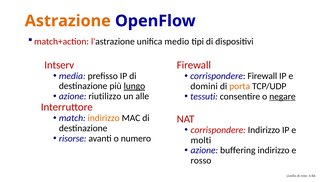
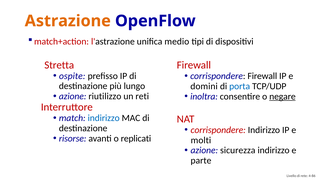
Intserv: Intserv -> Stretta
media: media -> ospite
lungo underline: present -> none
porta colour: orange -> blue
alle: alle -> reti
tessuti: tessuti -> inoltra
indirizzo at (104, 118) colour: orange -> blue
numero: numero -> replicati
buffering: buffering -> sicurezza
rosso: rosso -> parte
